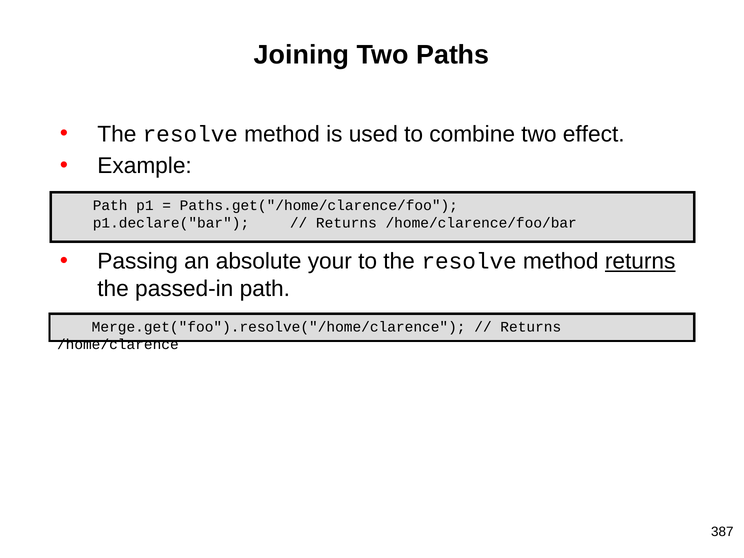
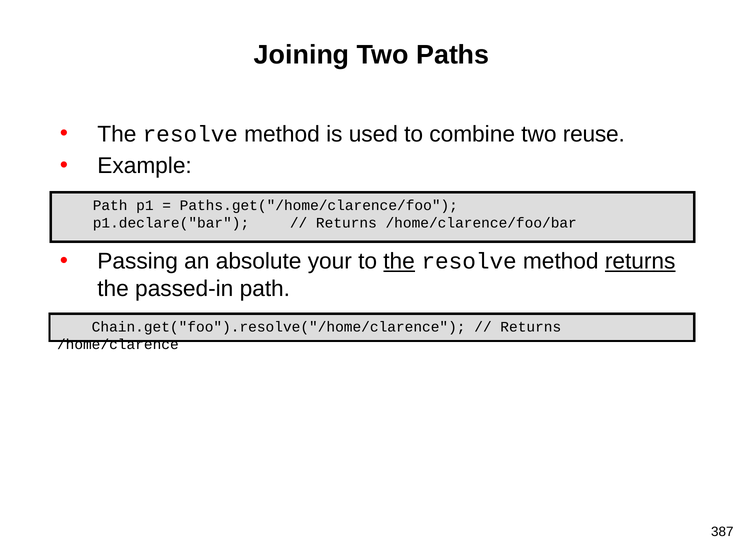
effect: effect -> reuse
the at (399, 261) underline: none -> present
Merge.get("foo").resolve("/home/clarence: Merge.get("foo").resolve("/home/clarence -> Chain.get("foo").resolve("/home/clarence
